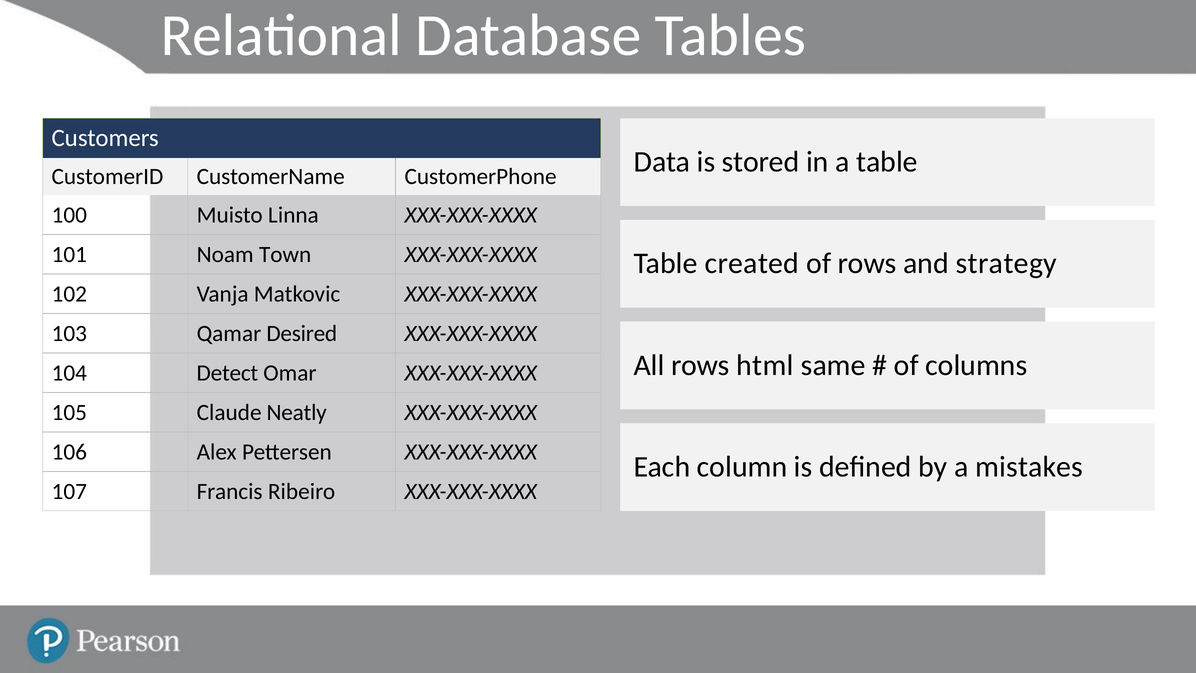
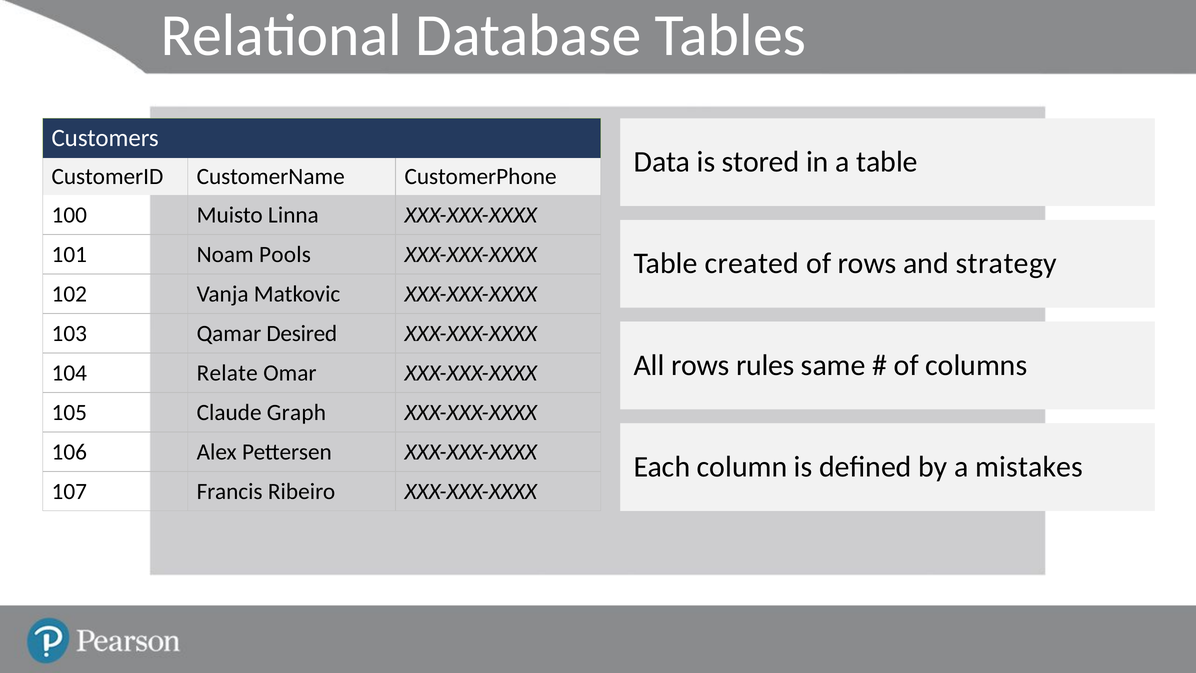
Town: Town -> Pools
html: html -> rules
Detect: Detect -> Relate
Neatly: Neatly -> Graph
